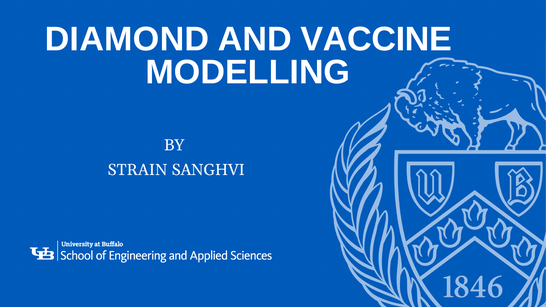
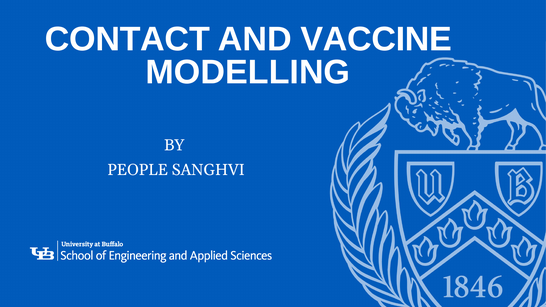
DIAMOND: DIAMOND -> CONTACT
STRAIN: STRAIN -> PEOPLE
